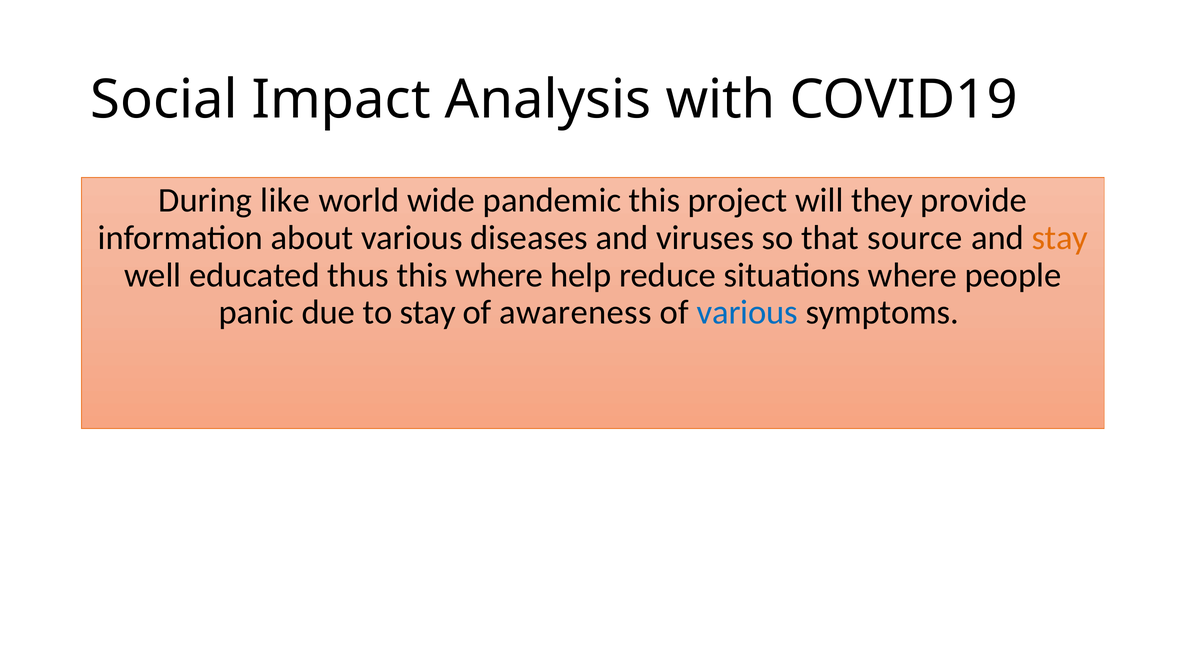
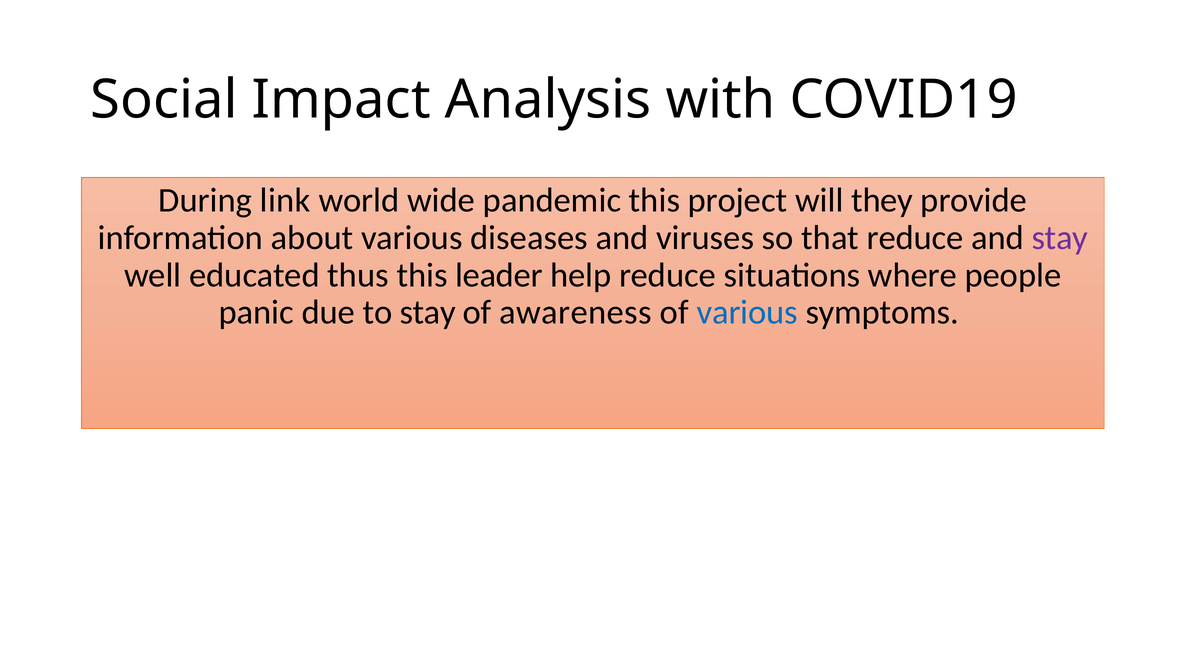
like: like -> link
that source: source -> reduce
stay at (1060, 238) colour: orange -> purple
this where: where -> leader
